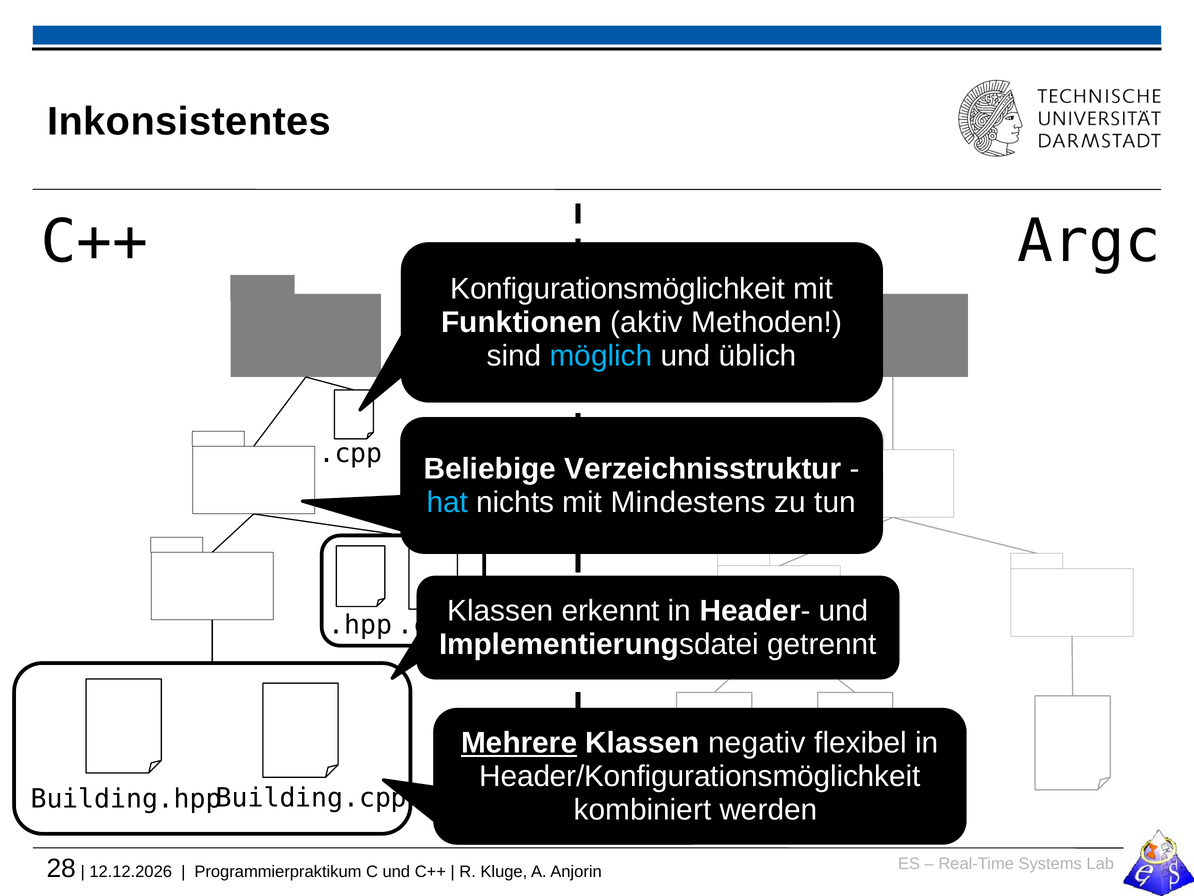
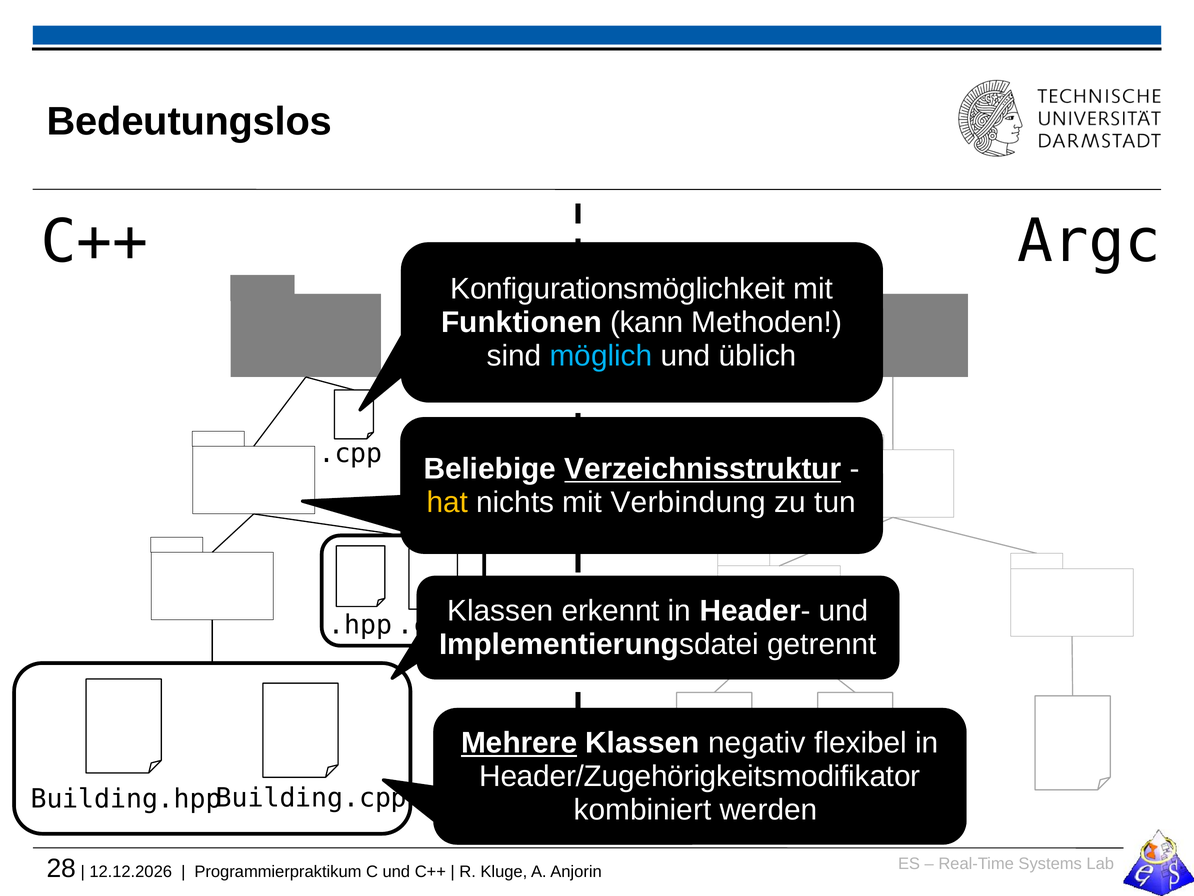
Inkonsistentes: Inkonsistentes -> Bedeutungslos
aktiv: aktiv -> kann
Verzeichnisstruktur underline: none -> present
hat colour: light blue -> yellow
Mindestens: Mindestens -> Verbindung
Header/Konfigurationsmöglichkeit: Header/Konfigurationsmöglichkeit -> Header/Zugehörigkeitsmodifikator
